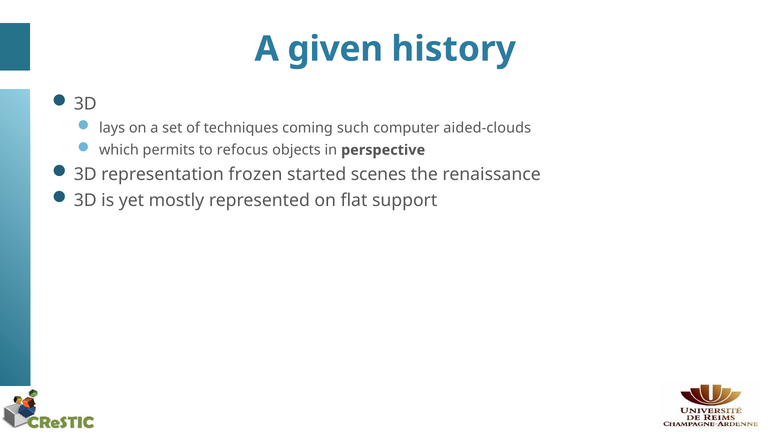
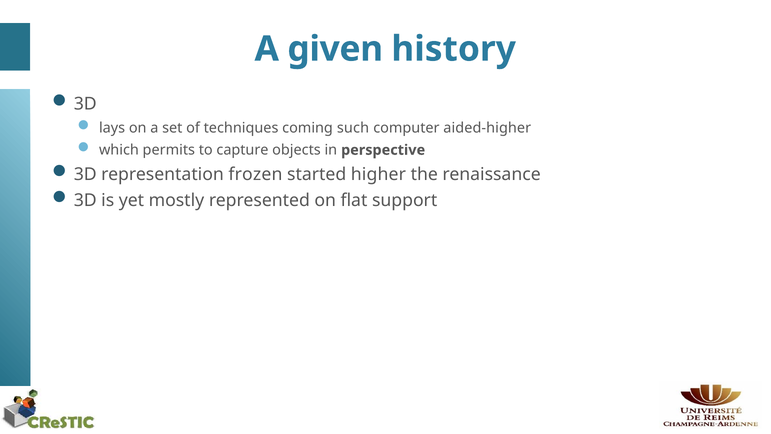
aided-clouds: aided-clouds -> aided-higher
refocus: refocus -> capture
scenes: scenes -> higher
